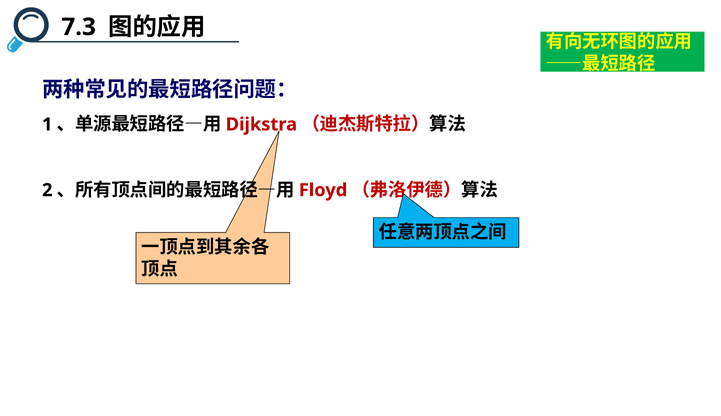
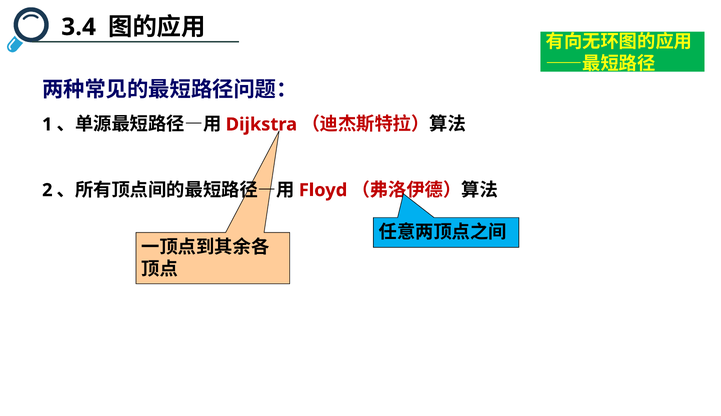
7.3: 7.3 -> 3.4
